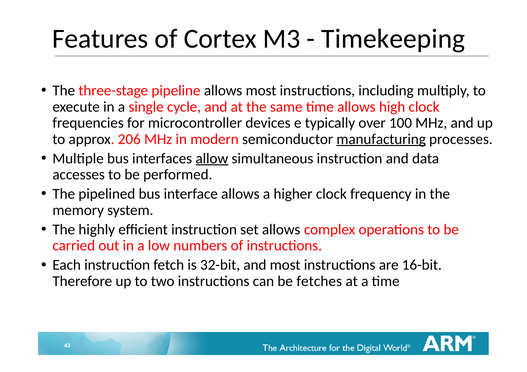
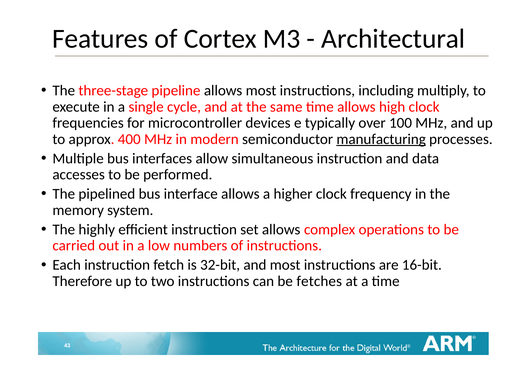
Timekeeping: Timekeeping -> Architectural
206: 206 -> 400
allow underline: present -> none
